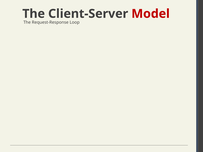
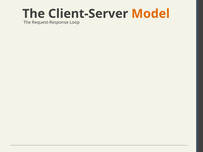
Model colour: red -> orange
